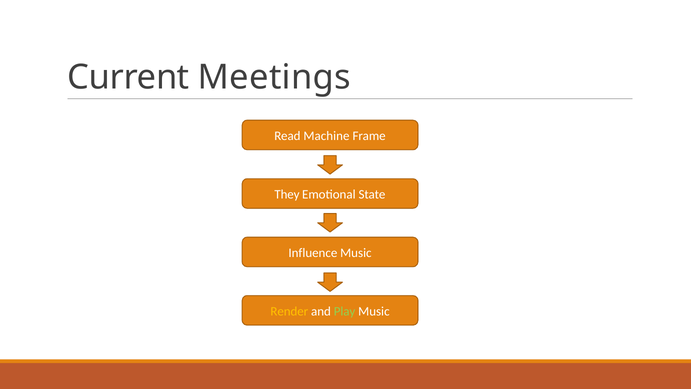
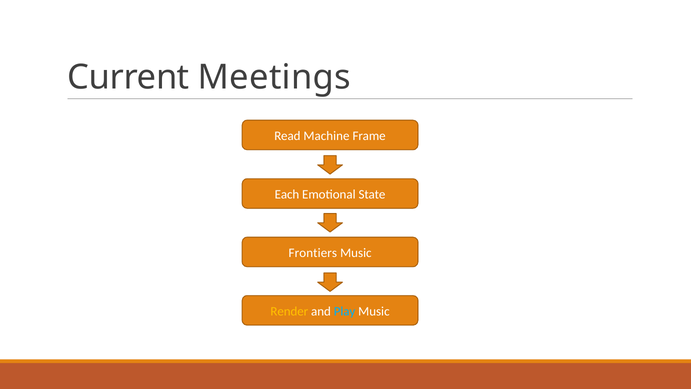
They: They -> Each
Influence: Influence -> Frontiers
Play colour: light green -> light blue
